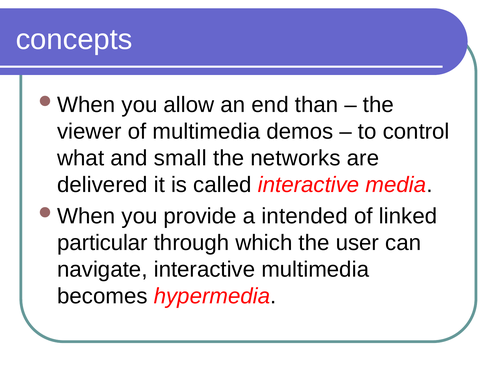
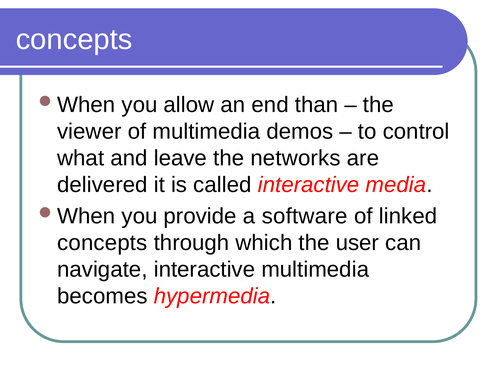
small: small -> leave
intended: intended -> software
particular at (102, 243): particular -> concepts
